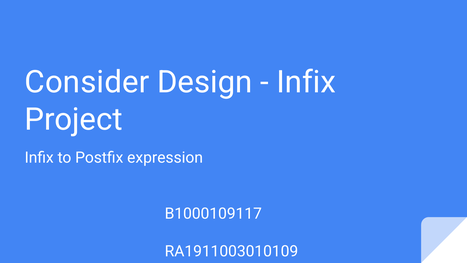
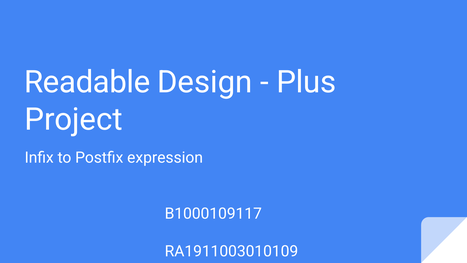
Consider: Consider -> Readable
Infix at (306, 82): Infix -> Plus
